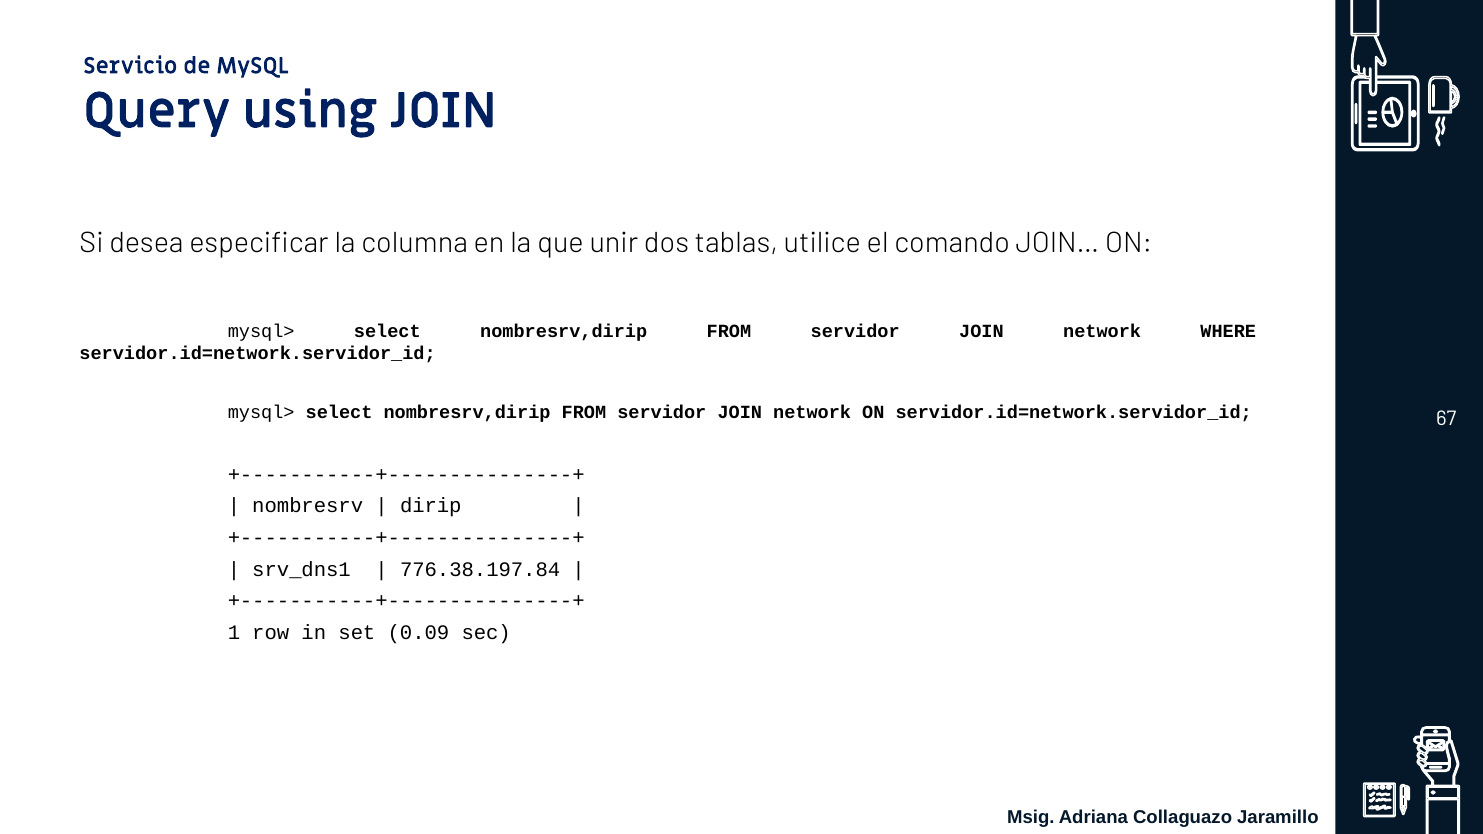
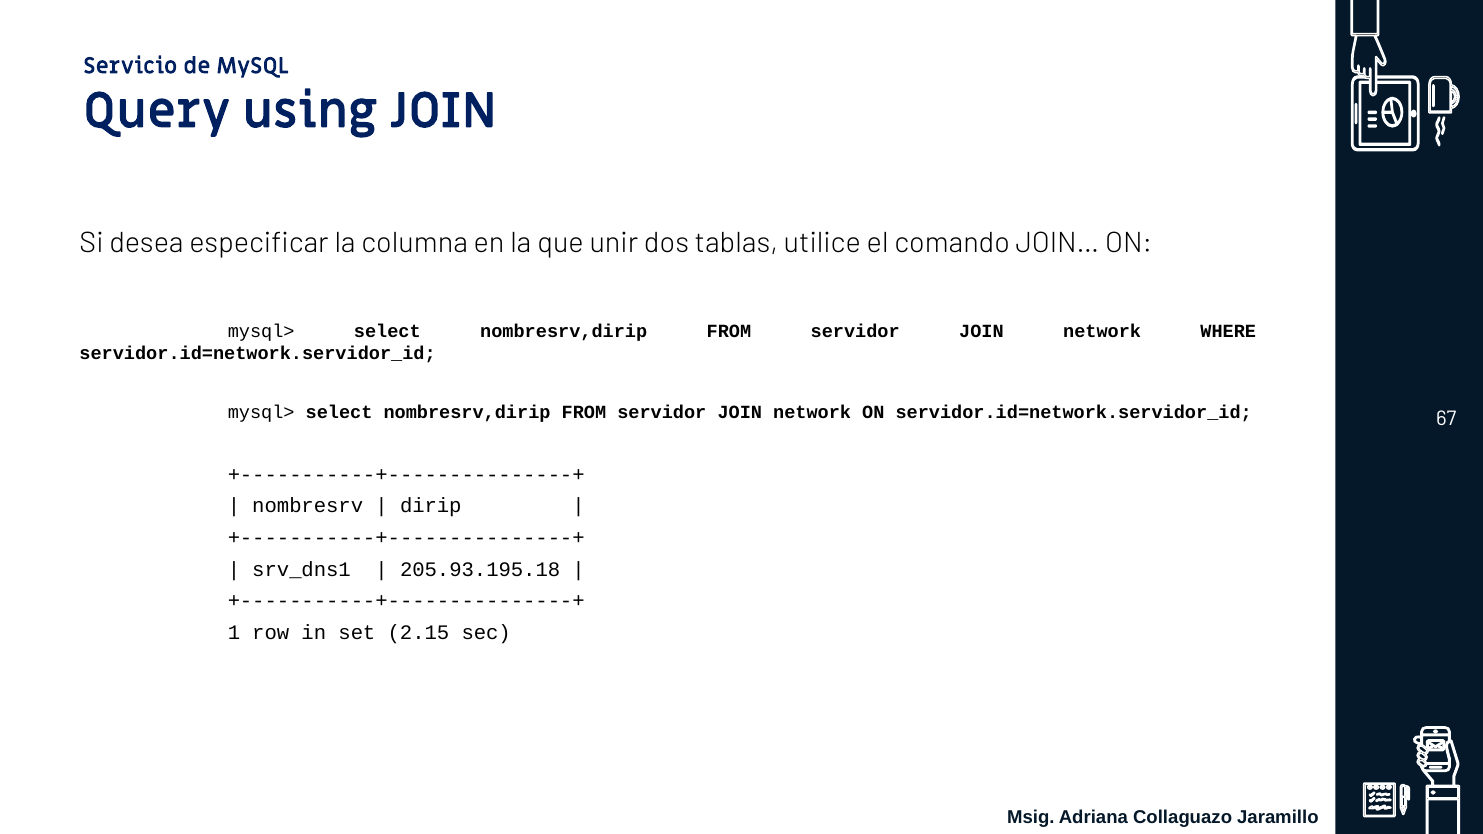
776.38.197.84: 776.38.197.84 -> 205.93.195.18
0.09: 0.09 -> 2.15
